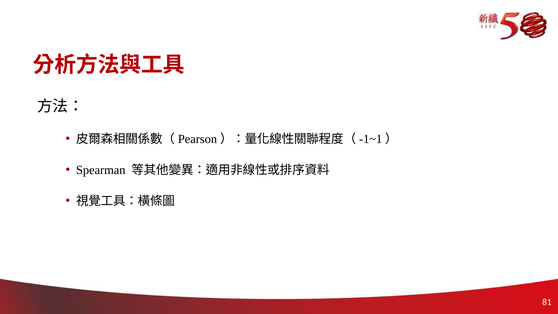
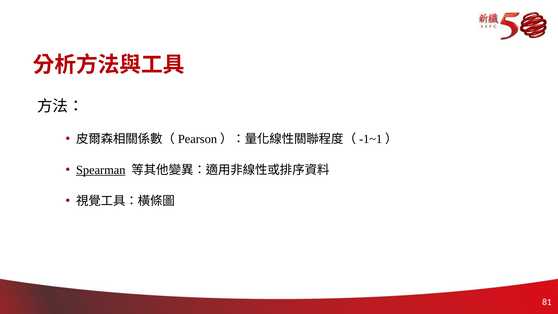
Spearman underline: none -> present
